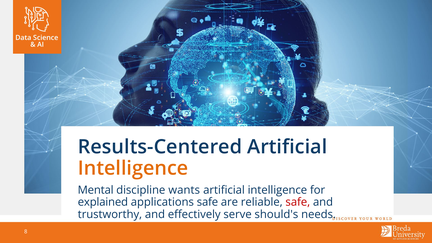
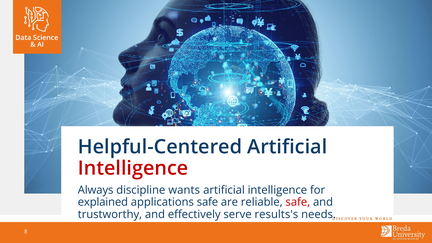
Results-Centered: Results-Centered -> Helpful-Centered
Intelligence at (133, 168) colour: orange -> red
Mental: Mental -> Always
should's: should's -> results's
